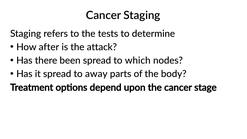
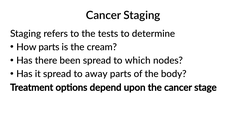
How after: after -> parts
attack: attack -> cream
